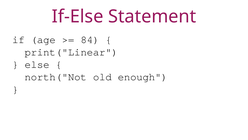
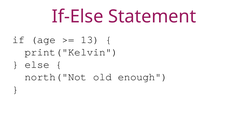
84: 84 -> 13
print("Linear: print("Linear -> print("Kelvin
